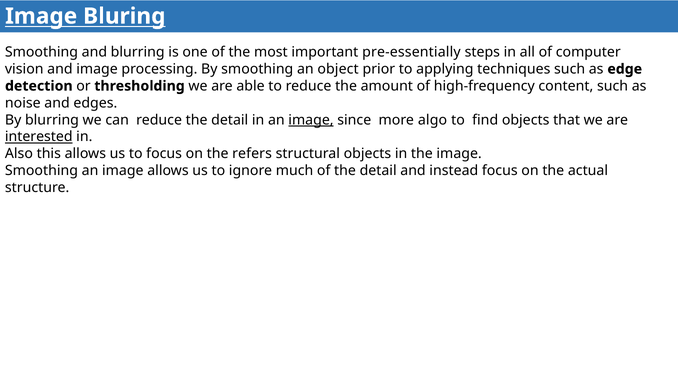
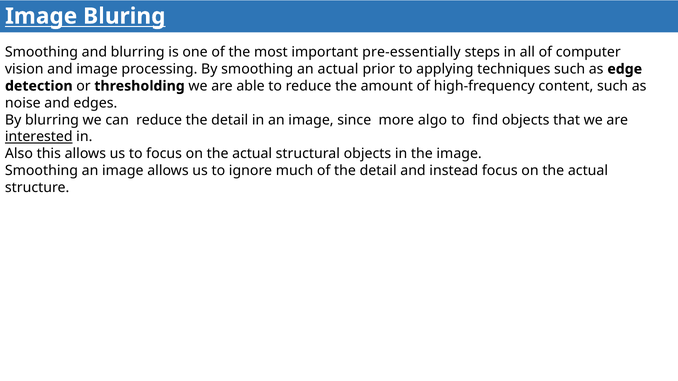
an object: object -> actual
image at (311, 120) underline: present -> none
refers at (252, 154): refers -> actual
